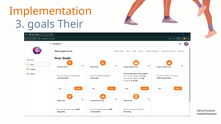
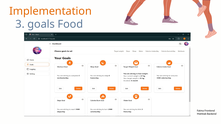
Their: Their -> Food
